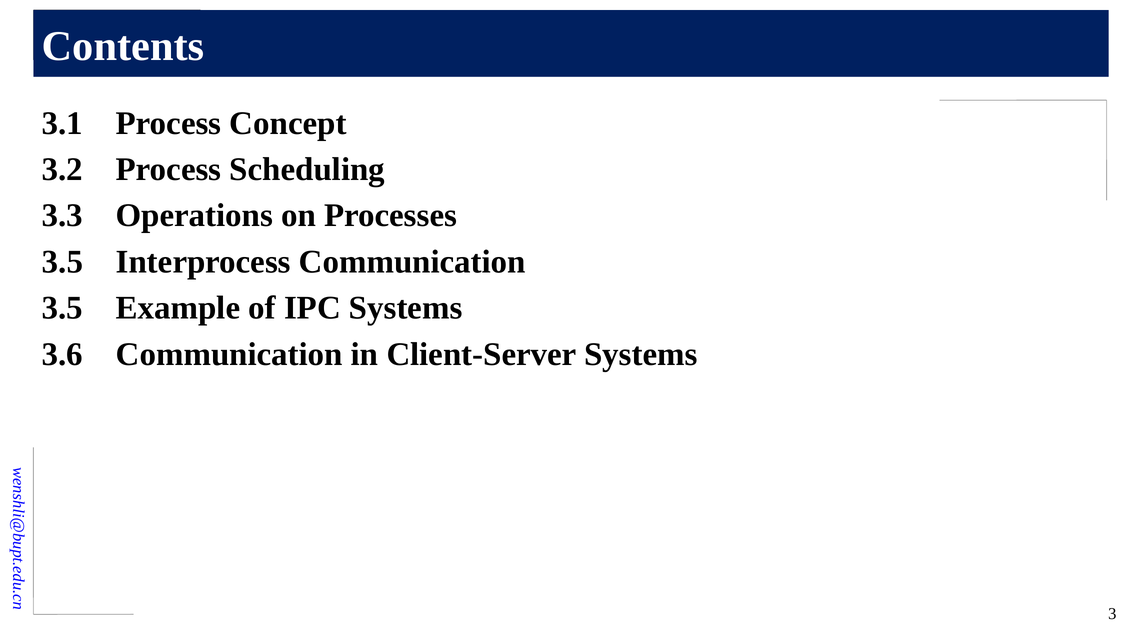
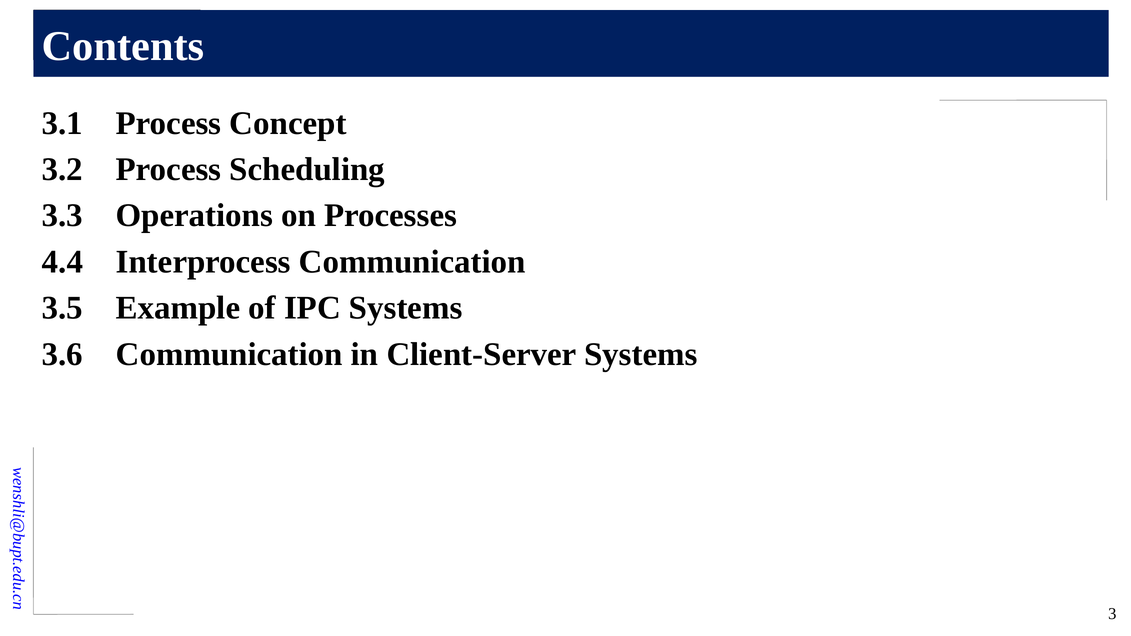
3.5 at (62, 262): 3.5 -> 4.4
